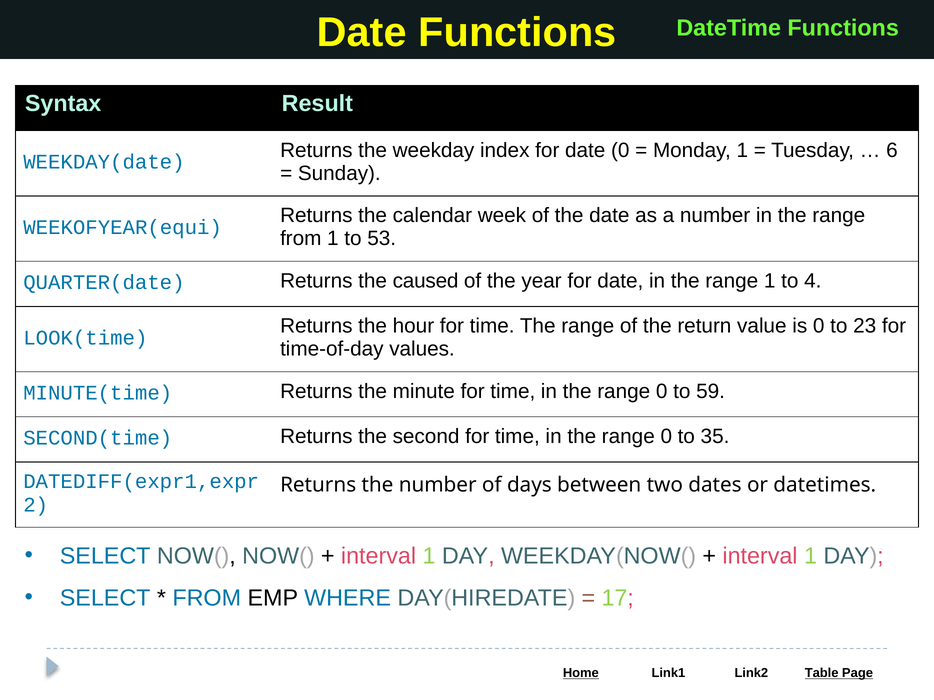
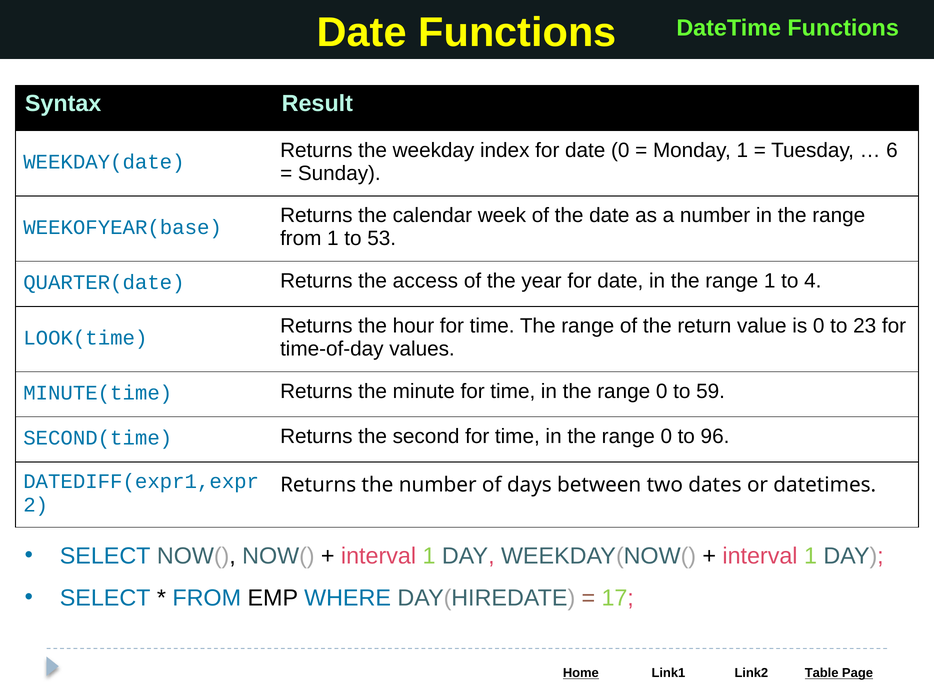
WEEKOFYEAR(equi: WEEKOFYEAR(equi -> WEEKOFYEAR(base
caused: caused -> access
35: 35 -> 96
